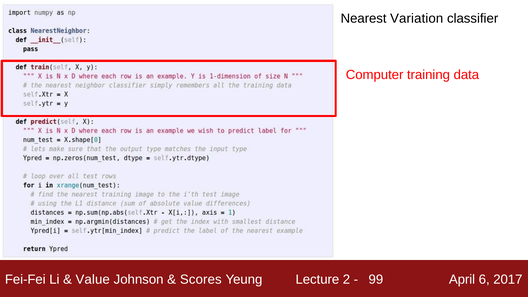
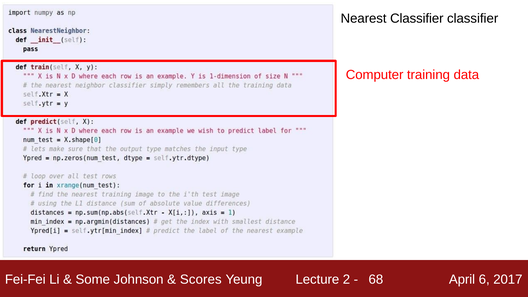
Nearest Variation: Variation -> Classifier
Value: Value -> Some
99: 99 -> 68
